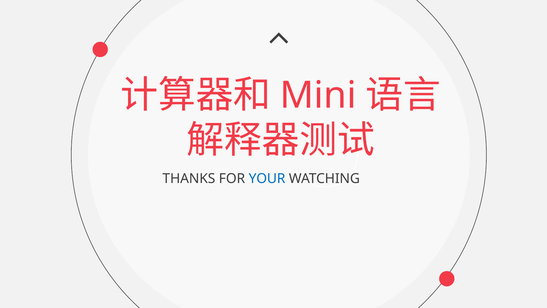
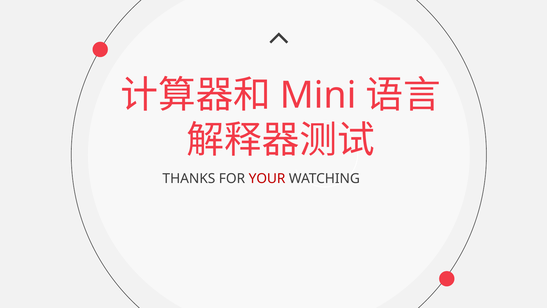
YOUR colour: blue -> red
